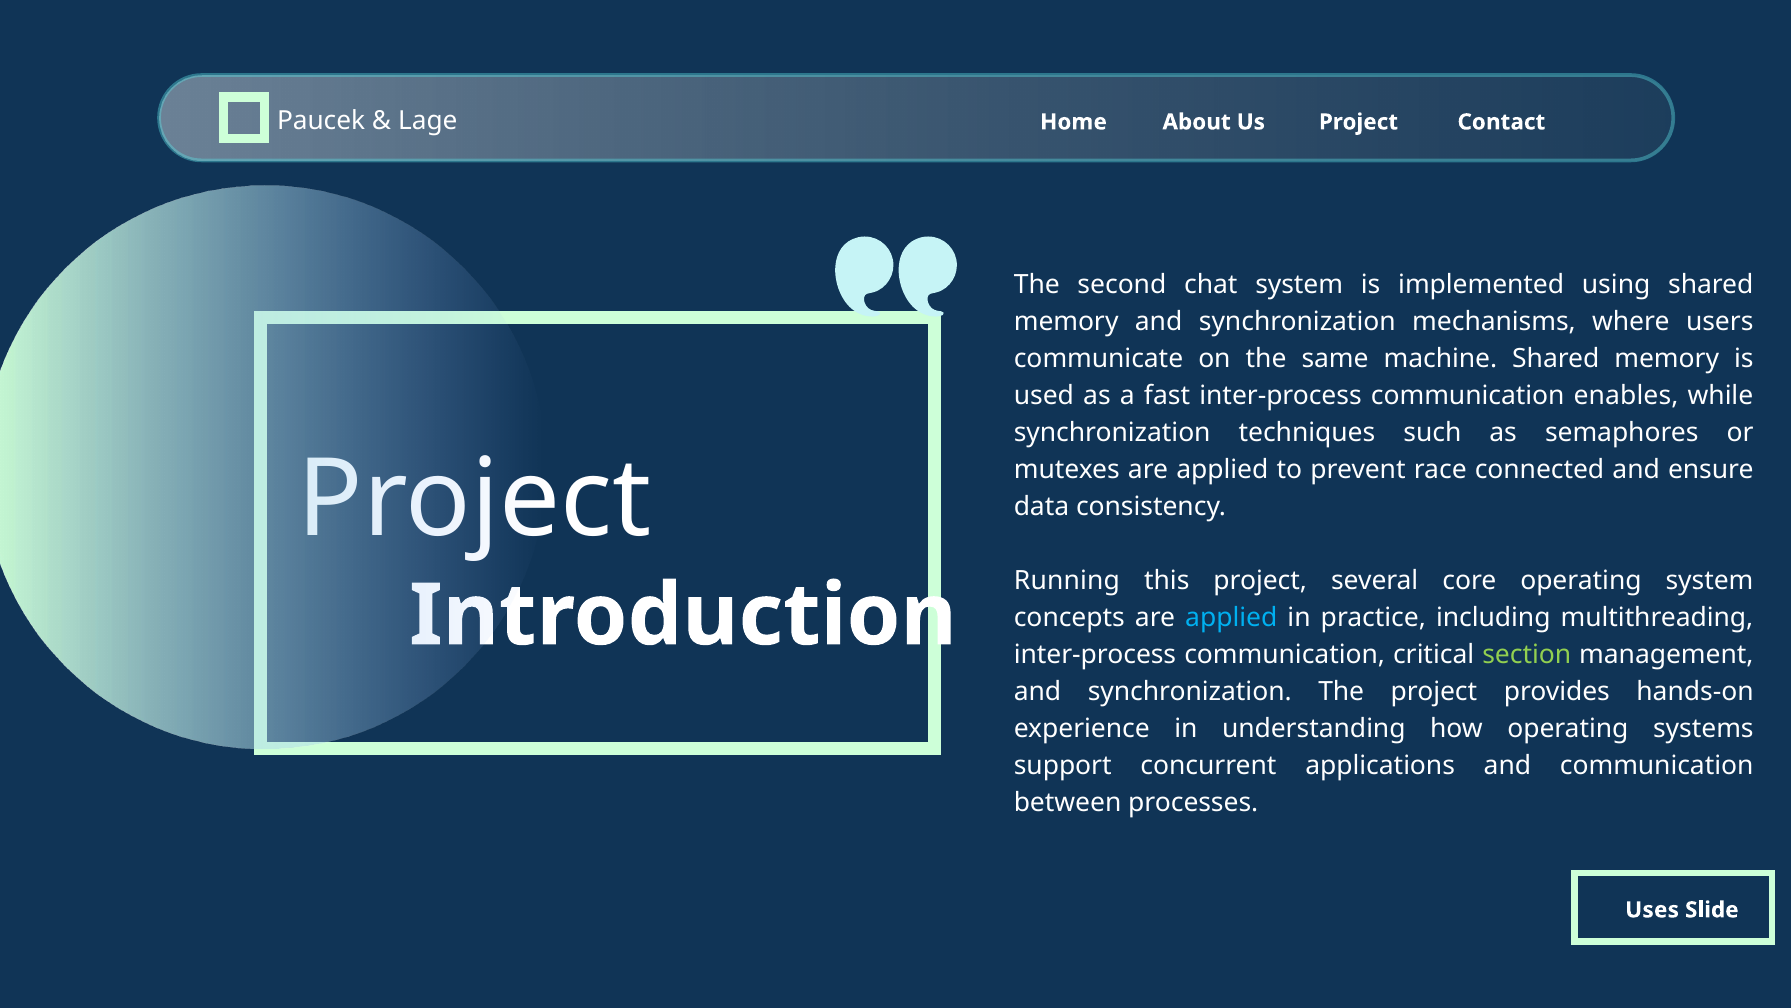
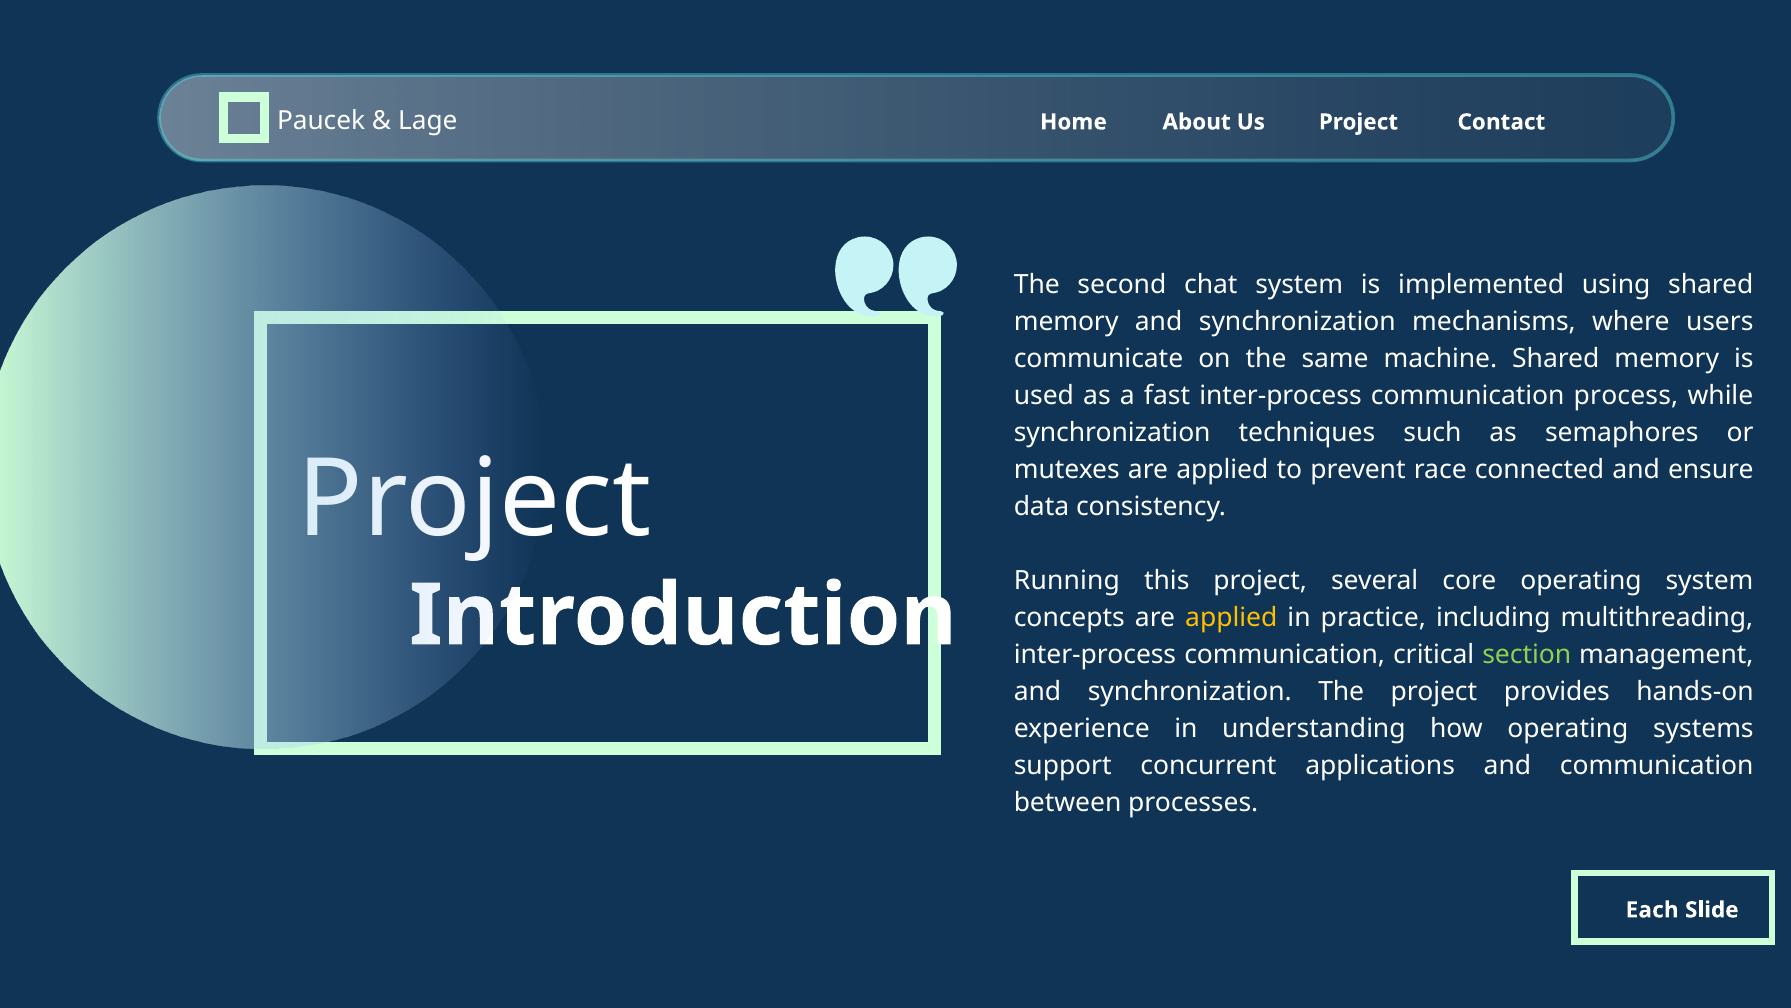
enables: enables -> process
applied at (1231, 617) colour: light blue -> yellow
Uses: Uses -> Each
